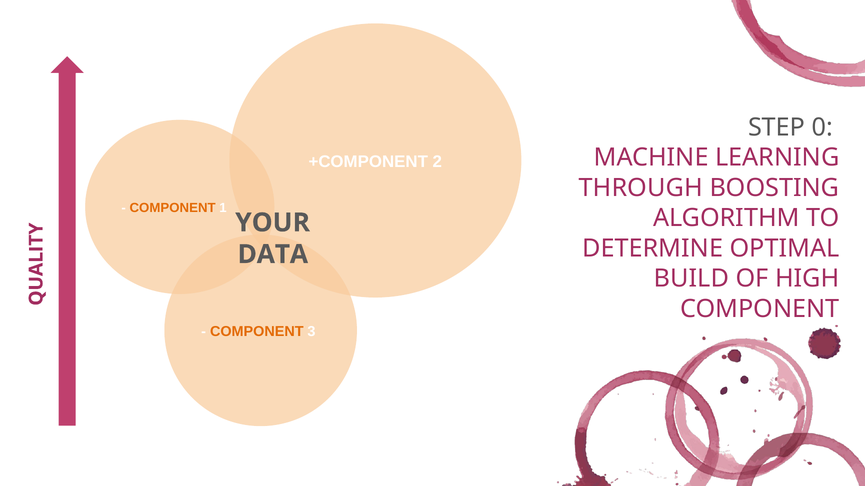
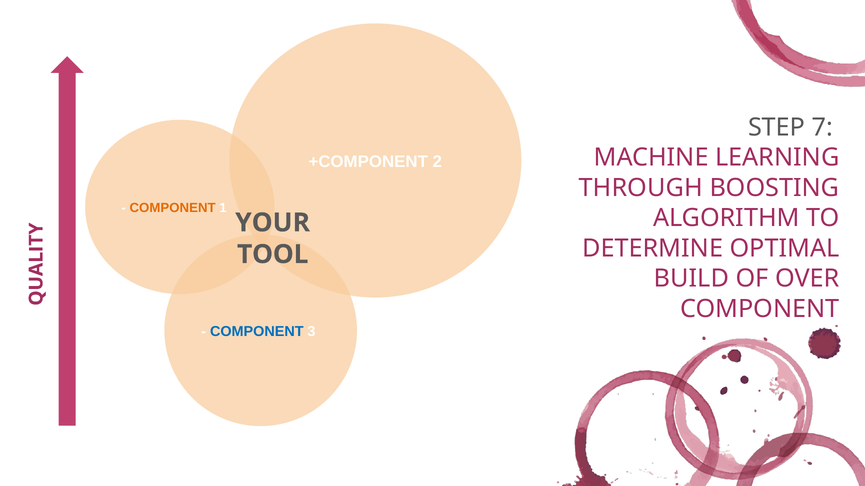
0: 0 -> 7
DATA: DATA -> TOOL
HIGH: HIGH -> OVER
COMPONENT at (257, 332) colour: orange -> blue
